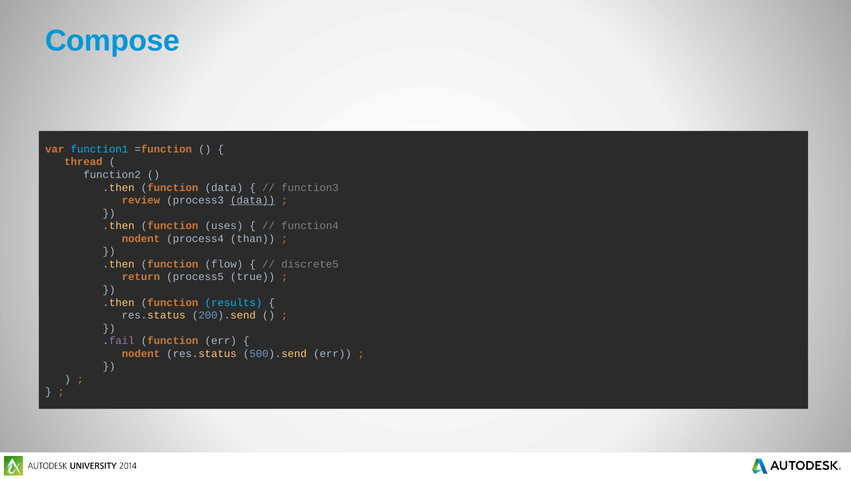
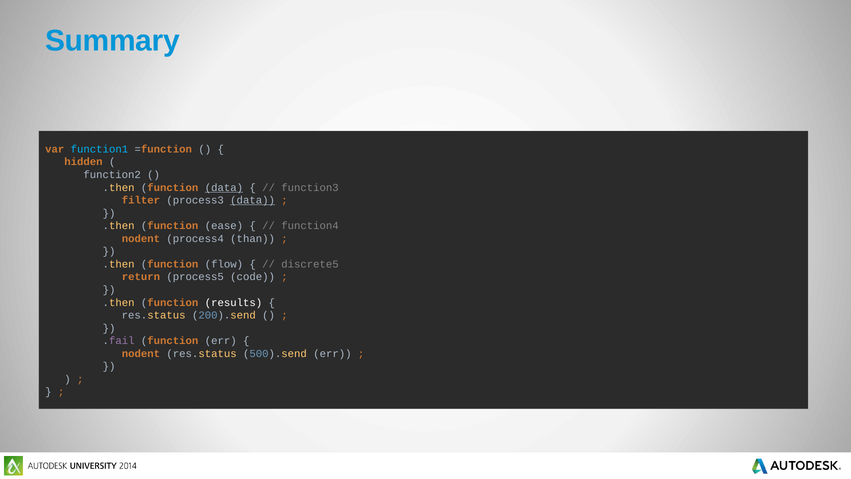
Compose: Compose -> Summary
thread: thread -> hidden
data at (224, 187) underline: none -> present
review: review -> filter
uses: uses -> ease
true: true -> code
results colour: light blue -> white
